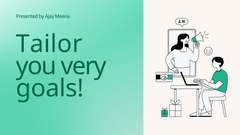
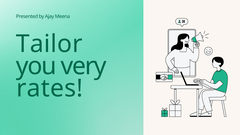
goals: goals -> rates
